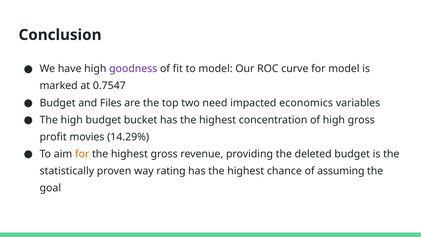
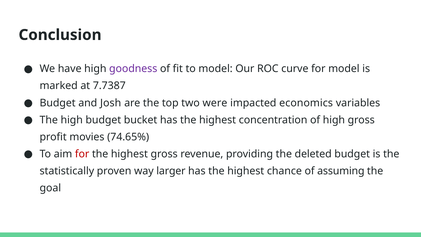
0.7547: 0.7547 -> 7.7387
Files: Files -> Josh
need: need -> were
14.29%: 14.29% -> 74.65%
for at (82, 154) colour: orange -> red
rating: rating -> larger
